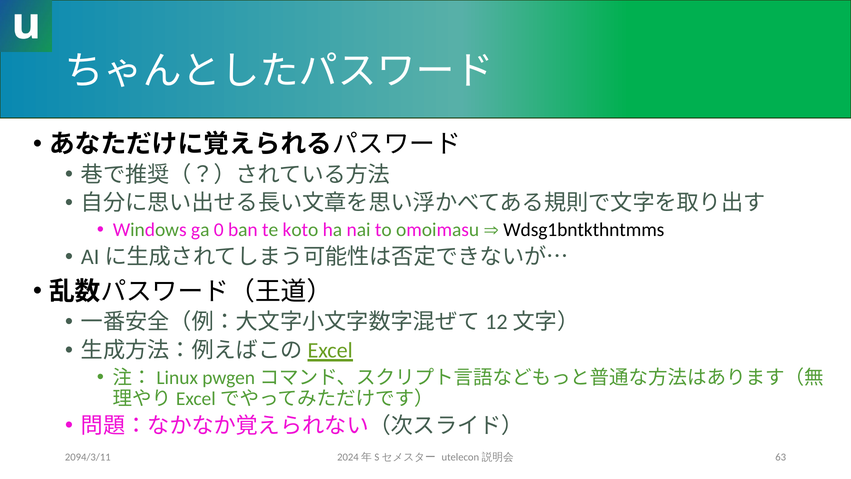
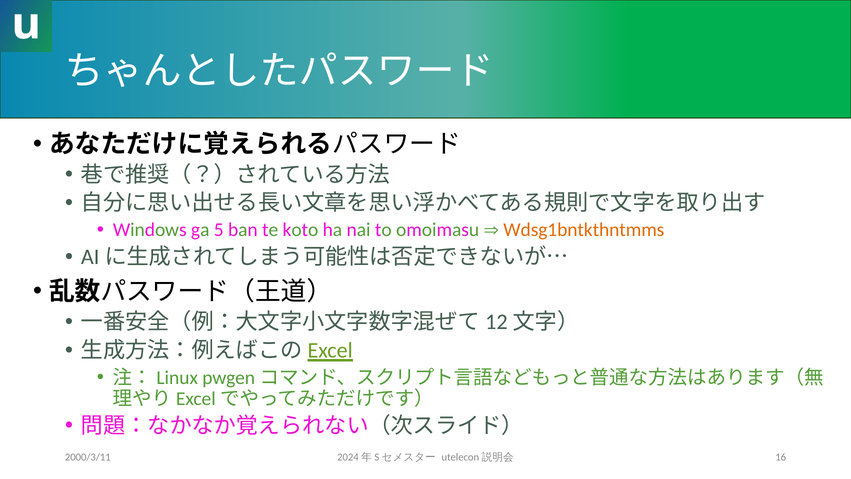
0: 0 -> 5
Wdsg1bntkthntmms colour: black -> orange
2094/3/11: 2094/3/11 -> 2000/3/11
63: 63 -> 16
